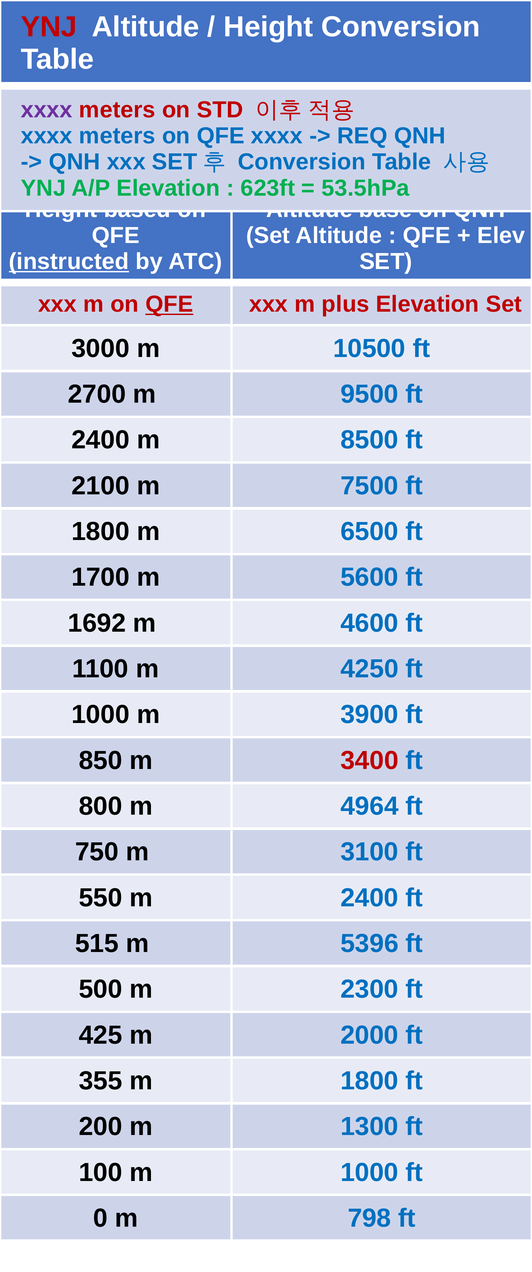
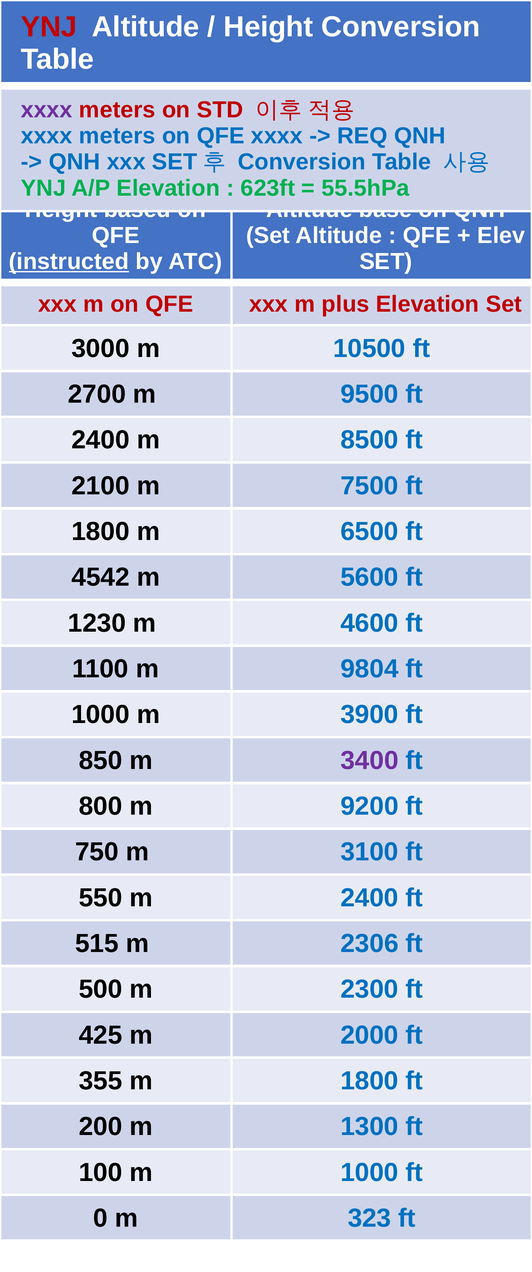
53.5hPa: 53.5hPa -> 55.5hPa
QFE at (169, 305) underline: present -> none
1700: 1700 -> 4542
1692: 1692 -> 1230
4250: 4250 -> 9804
3400 colour: red -> purple
4964: 4964 -> 9200
5396: 5396 -> 2306
798: 798 -> 323
